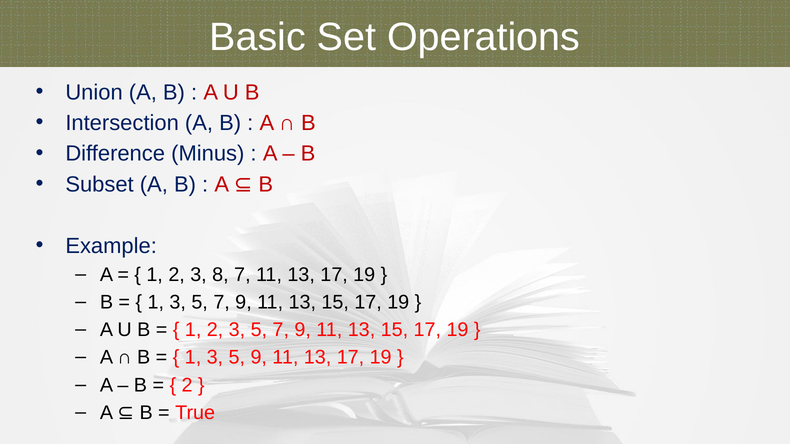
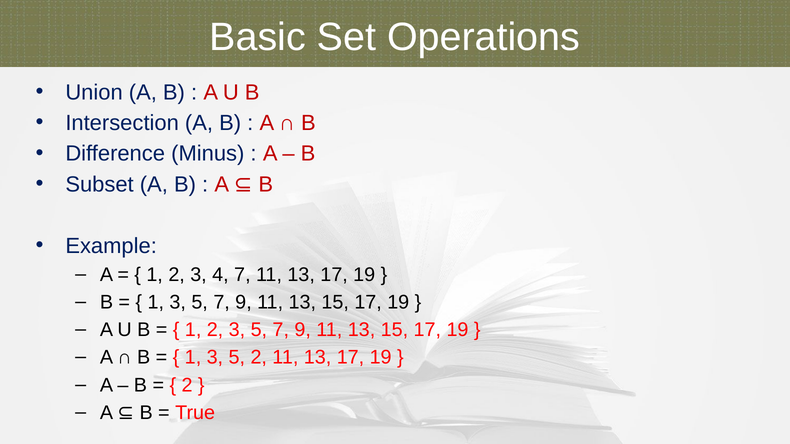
8: 8 -> 4
5 9: 9 -> 2
